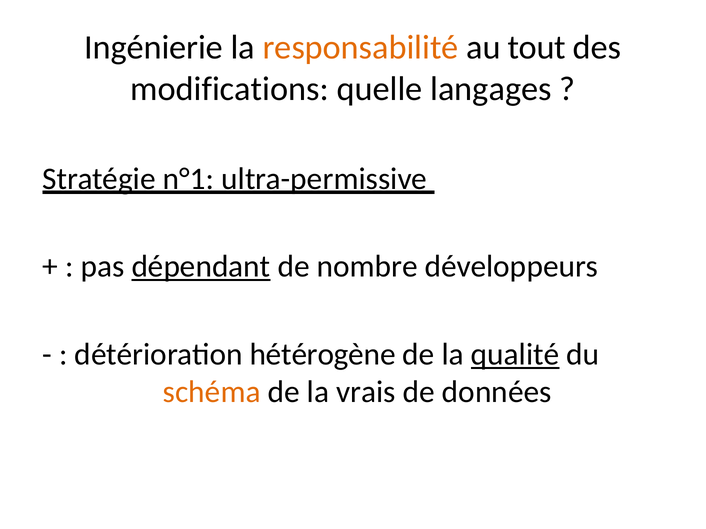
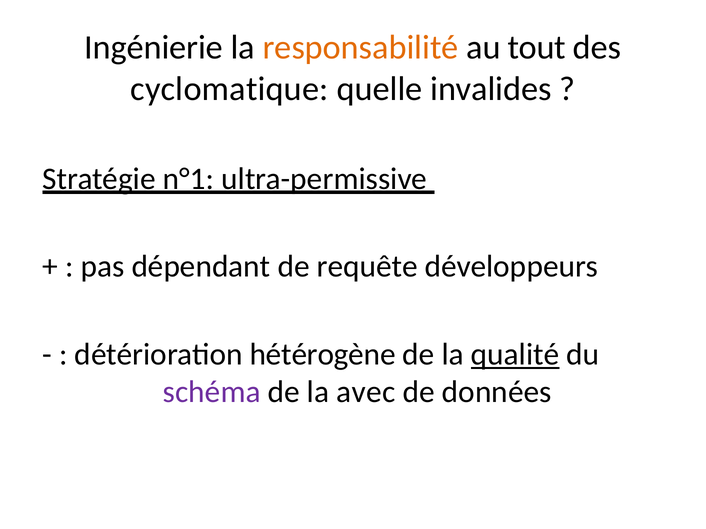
modifications: modifications -> cyclomatique
langages: langages -> invalides
dépendant underline: present -> none
nombre: nombre -> requête
schéma colour: orange -> purple
vrais: vrais -> avec
